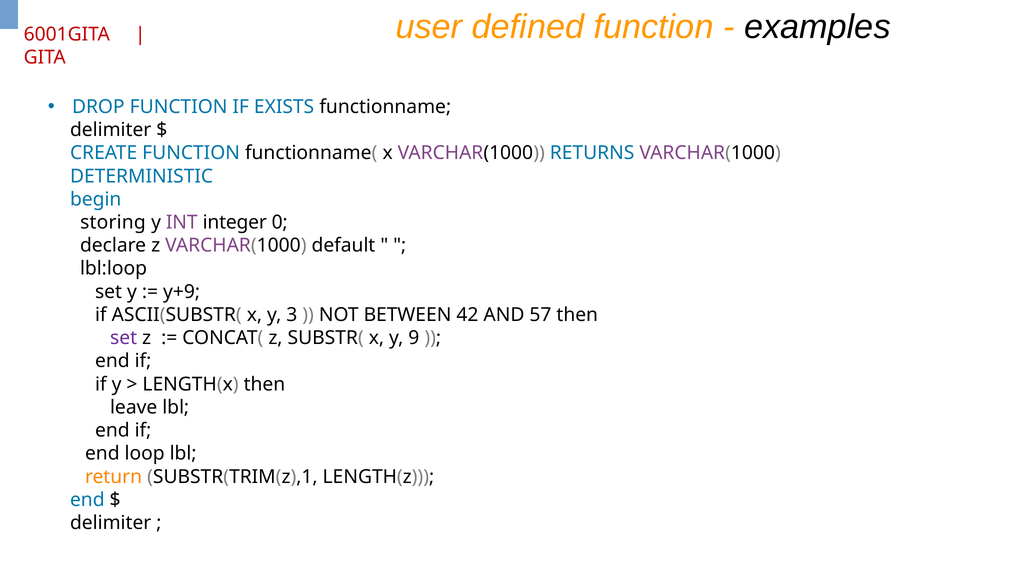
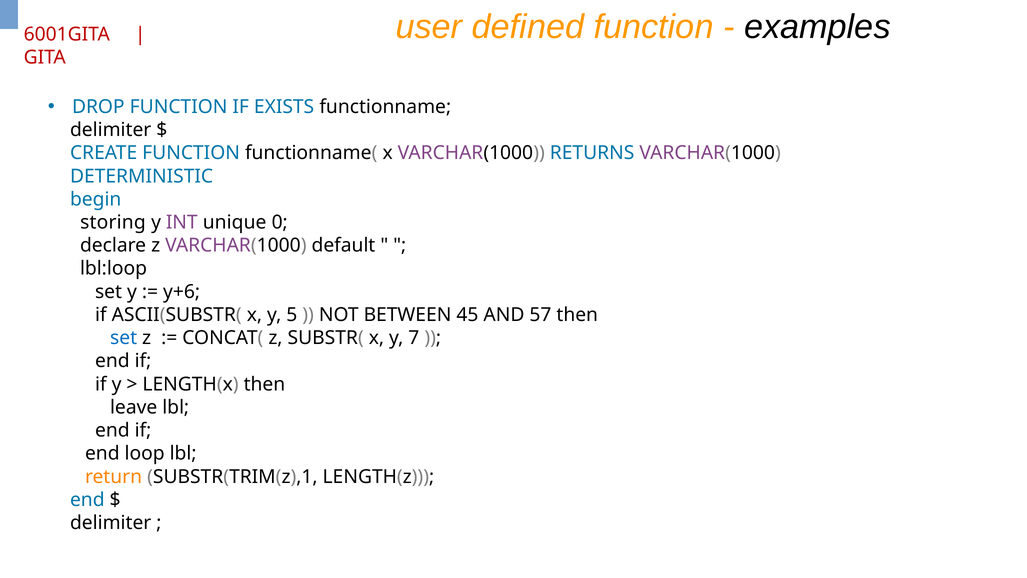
integer: integer -> unique
y+9: y+9 -> y+6
3: 3 -> 5
42: 42 -> 45
set at (124, 338) colour: purple -> blue
9: 9 -> 7
